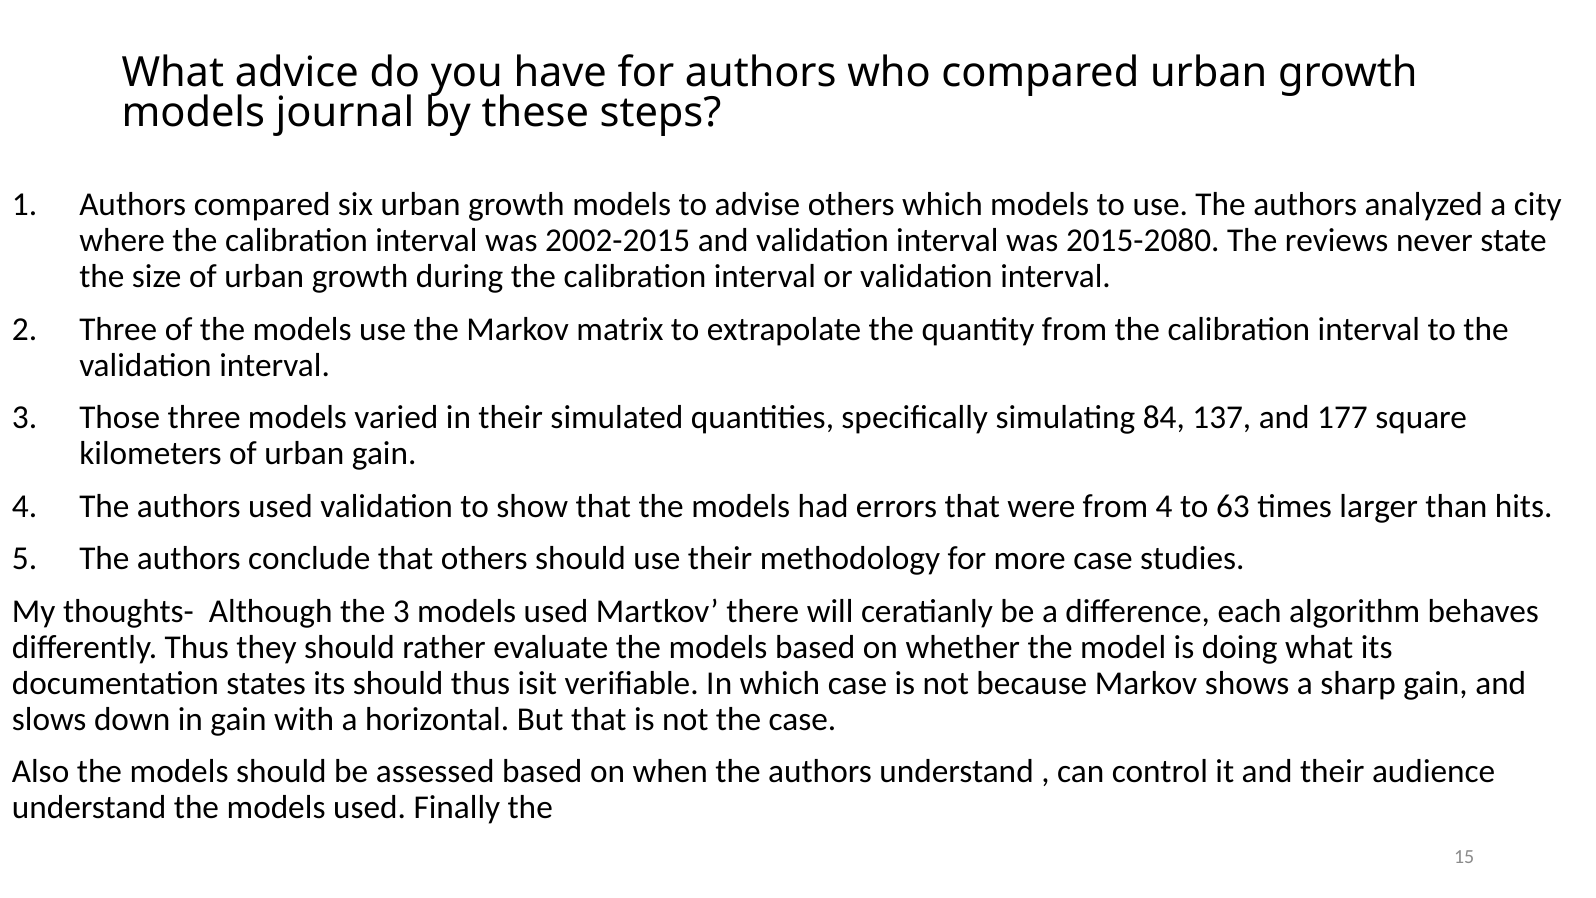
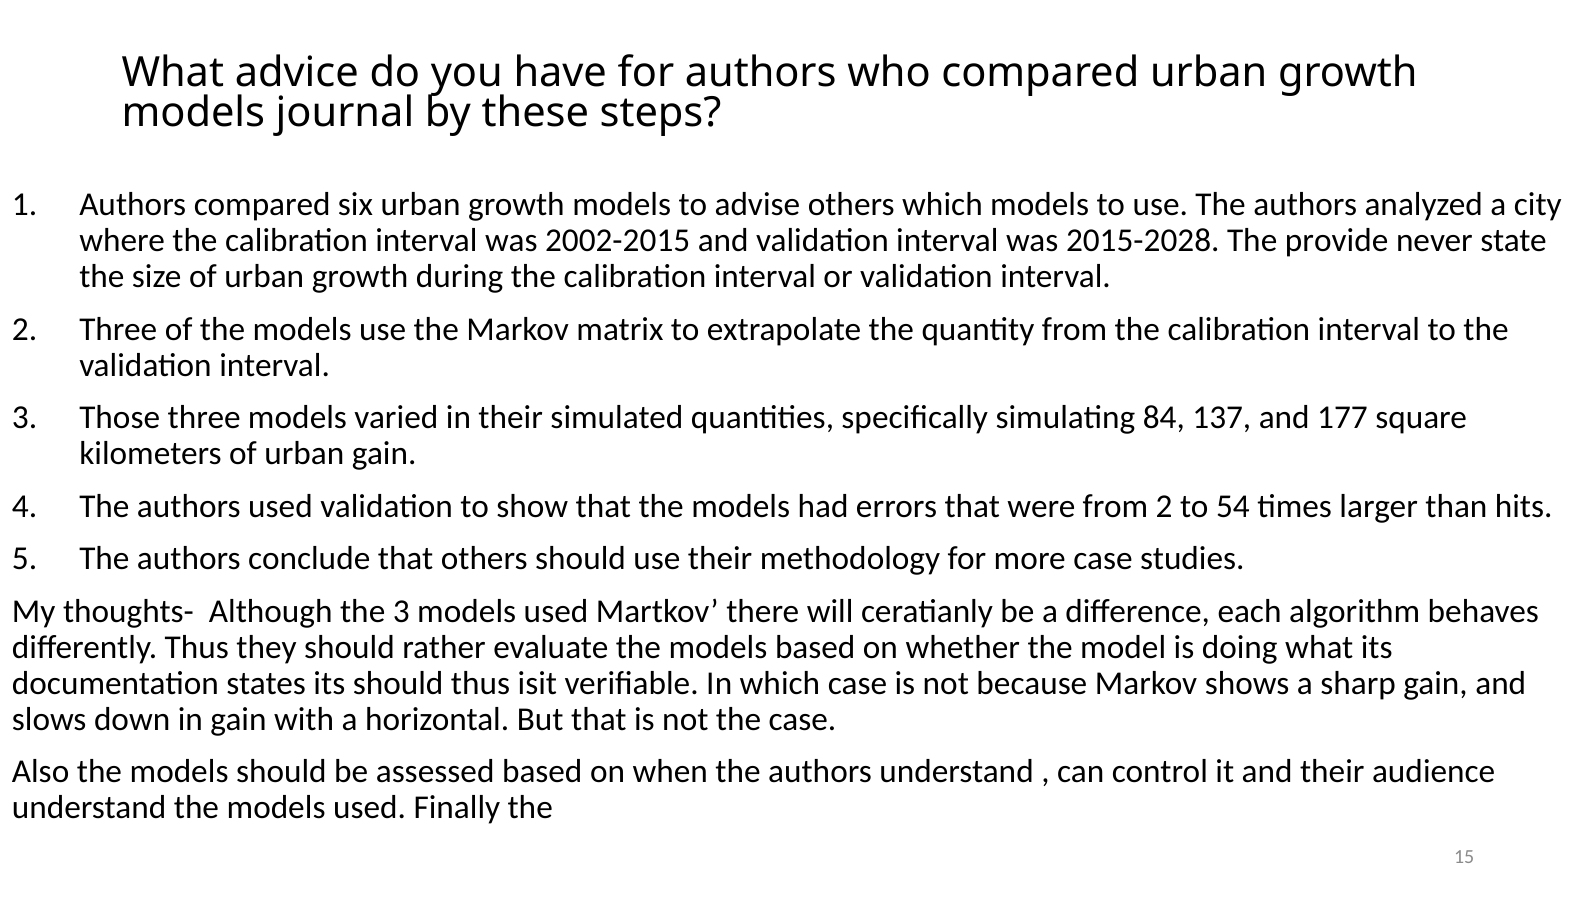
2015-2080: 2015-2080 -> 2015-2028
reviews: reviews -> provide
from 4: 4 -> 2
63: 63 -> 54
